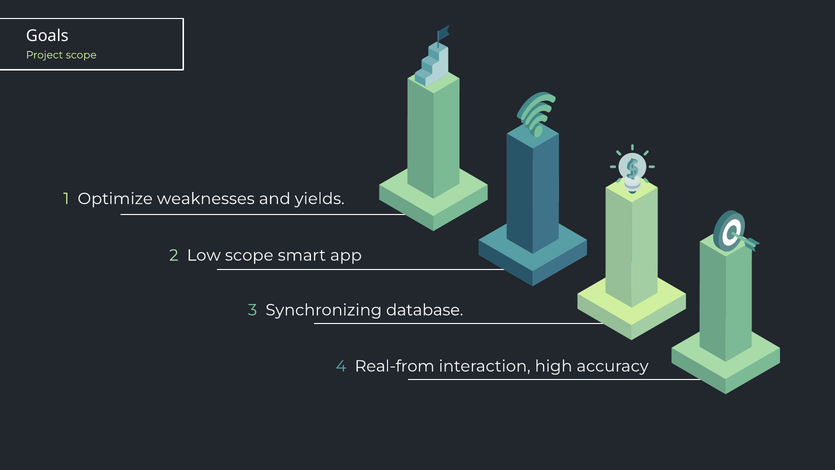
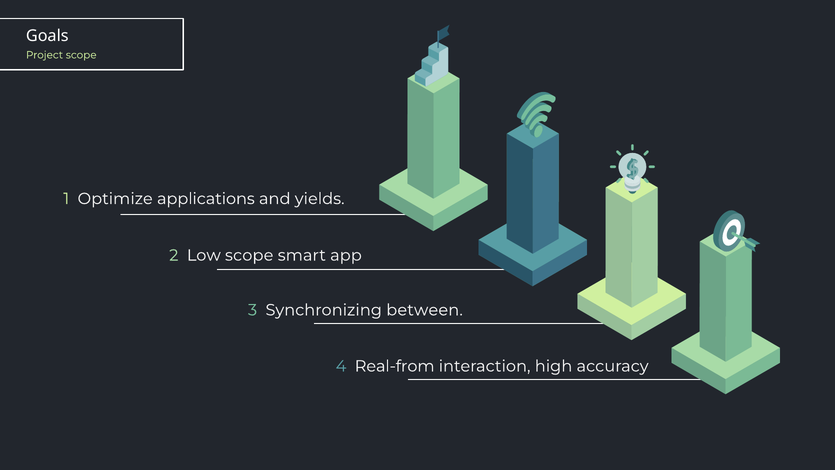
weaknesses: weaknesses -> applications
database: database -> between
